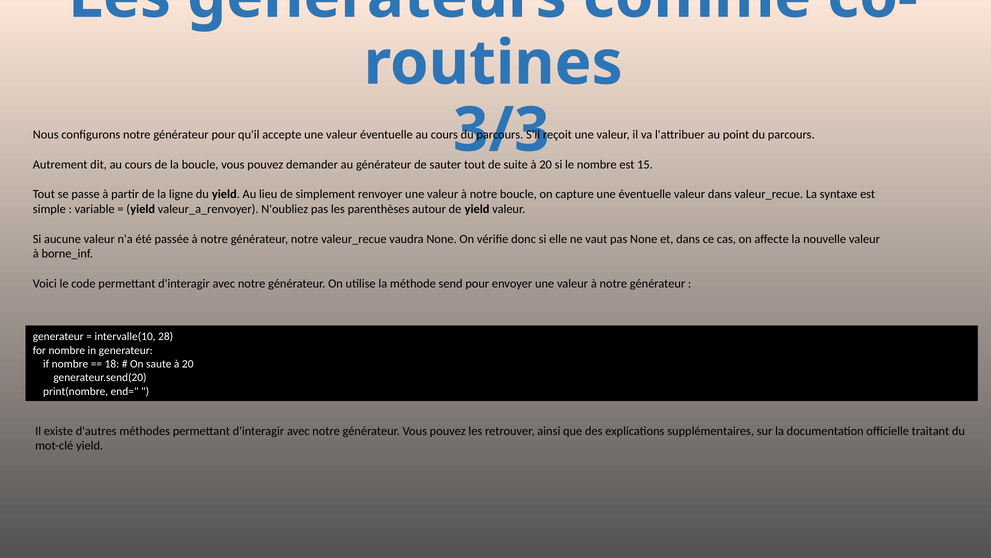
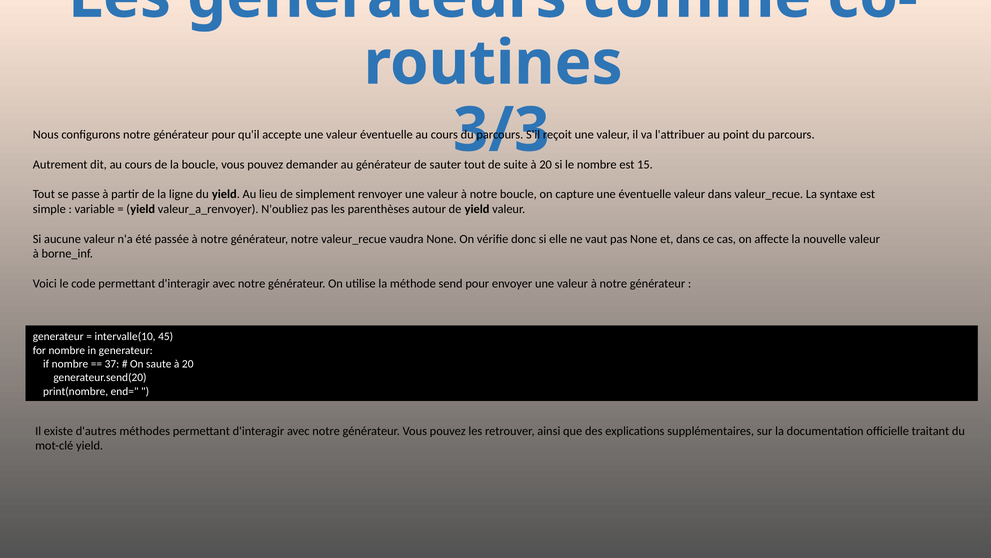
28: 28 -> 45
18: 18 -> 37
